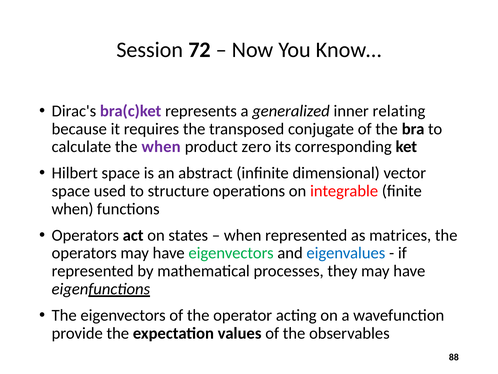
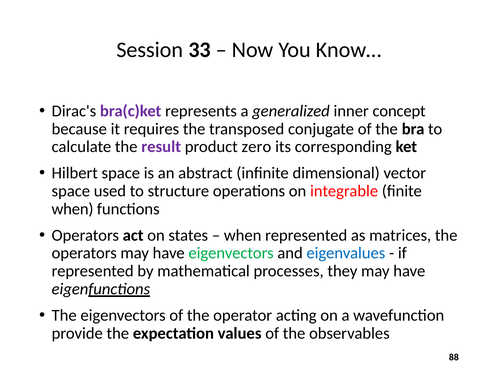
72: 72 -> 33
relating: relating -> concept
the when: when -> result
